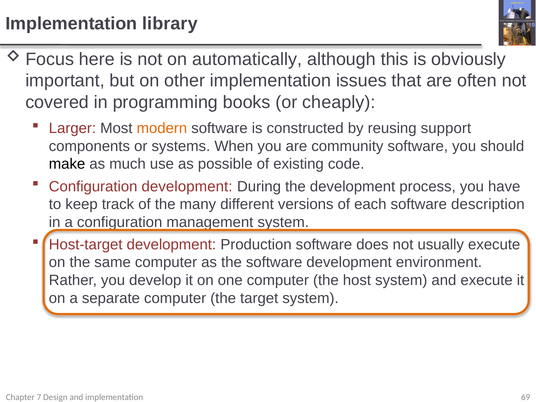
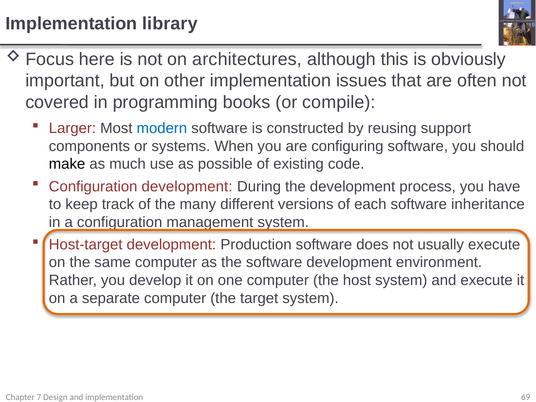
automatically: automatically -> architectures
cheaply: cheaply -> compile
modern colour: orange -> blue
community: community -> configuring
description: description -> inheritance
